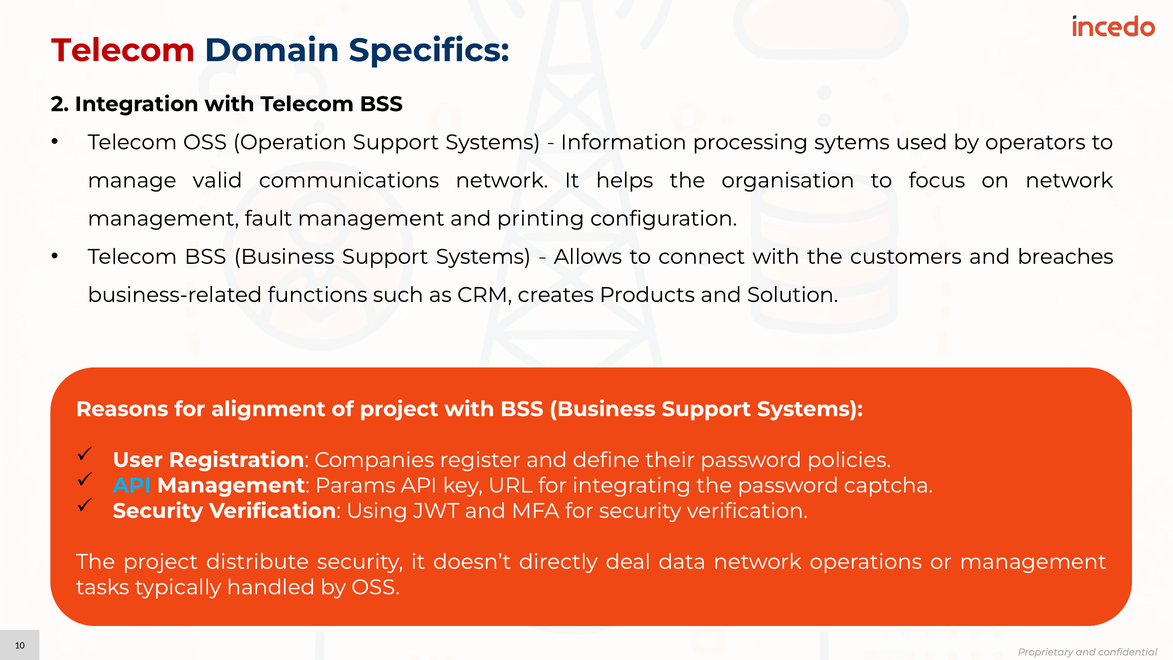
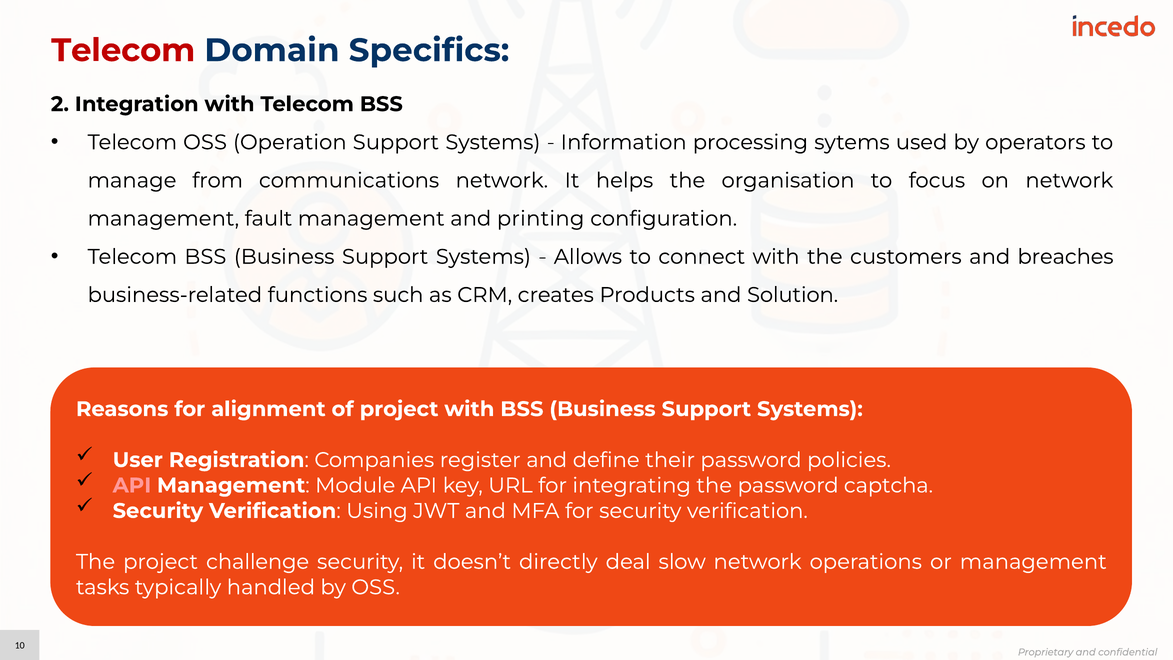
valid: valid -> from
API at (132, 485) colour: light blue -> pink
Params: Params -> Module
distribute: distribute -> challenge
data: data -> slow
